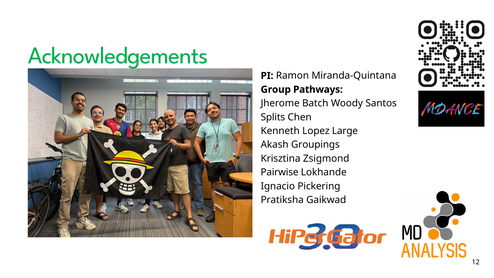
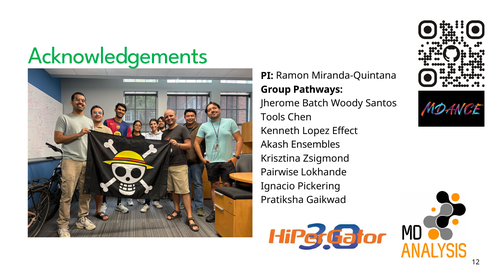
Splits: Splits -> Tools
Large: Large -> Effect
Groupings: Groupings -> Ensembles
